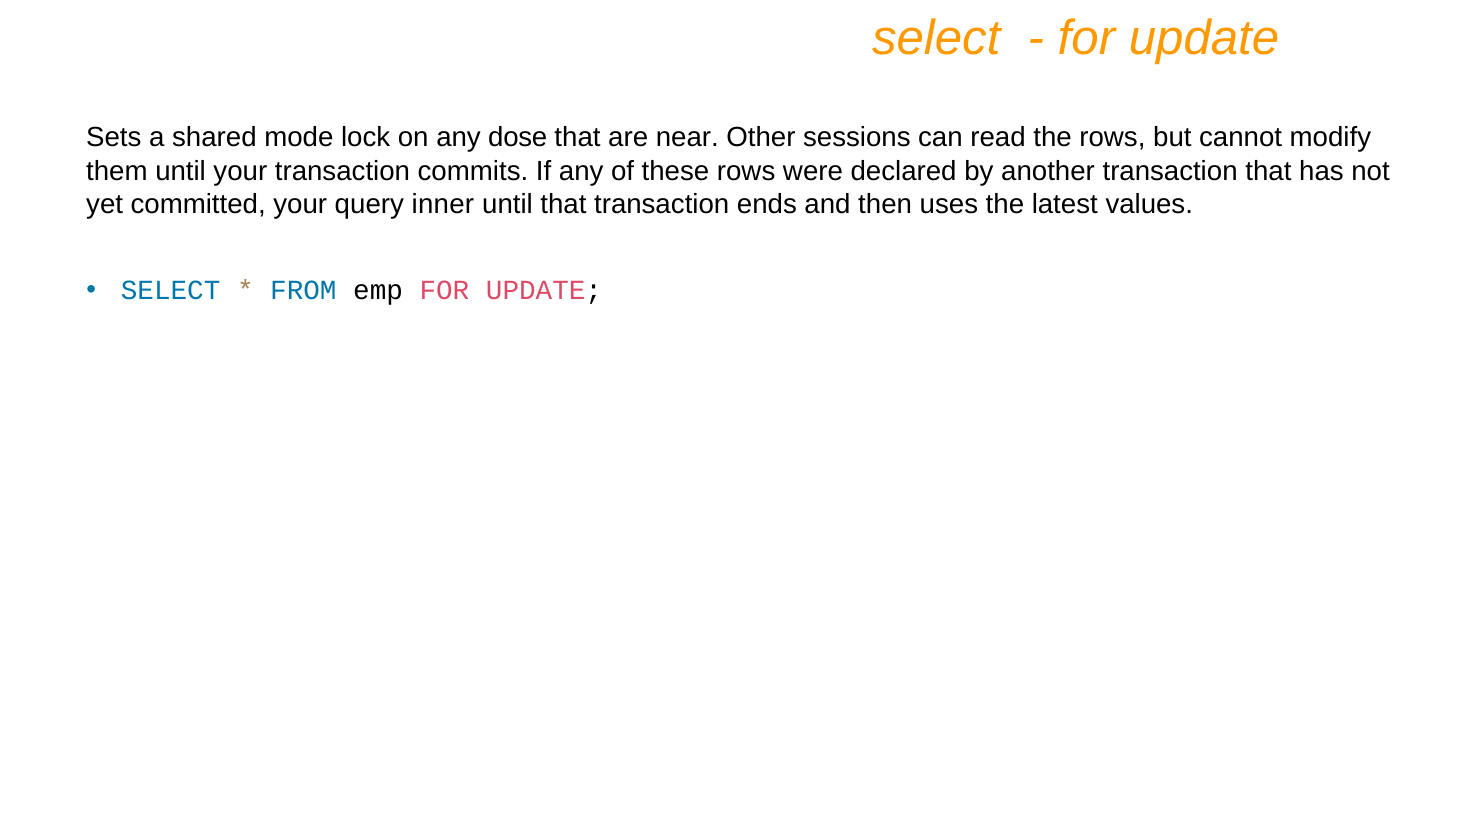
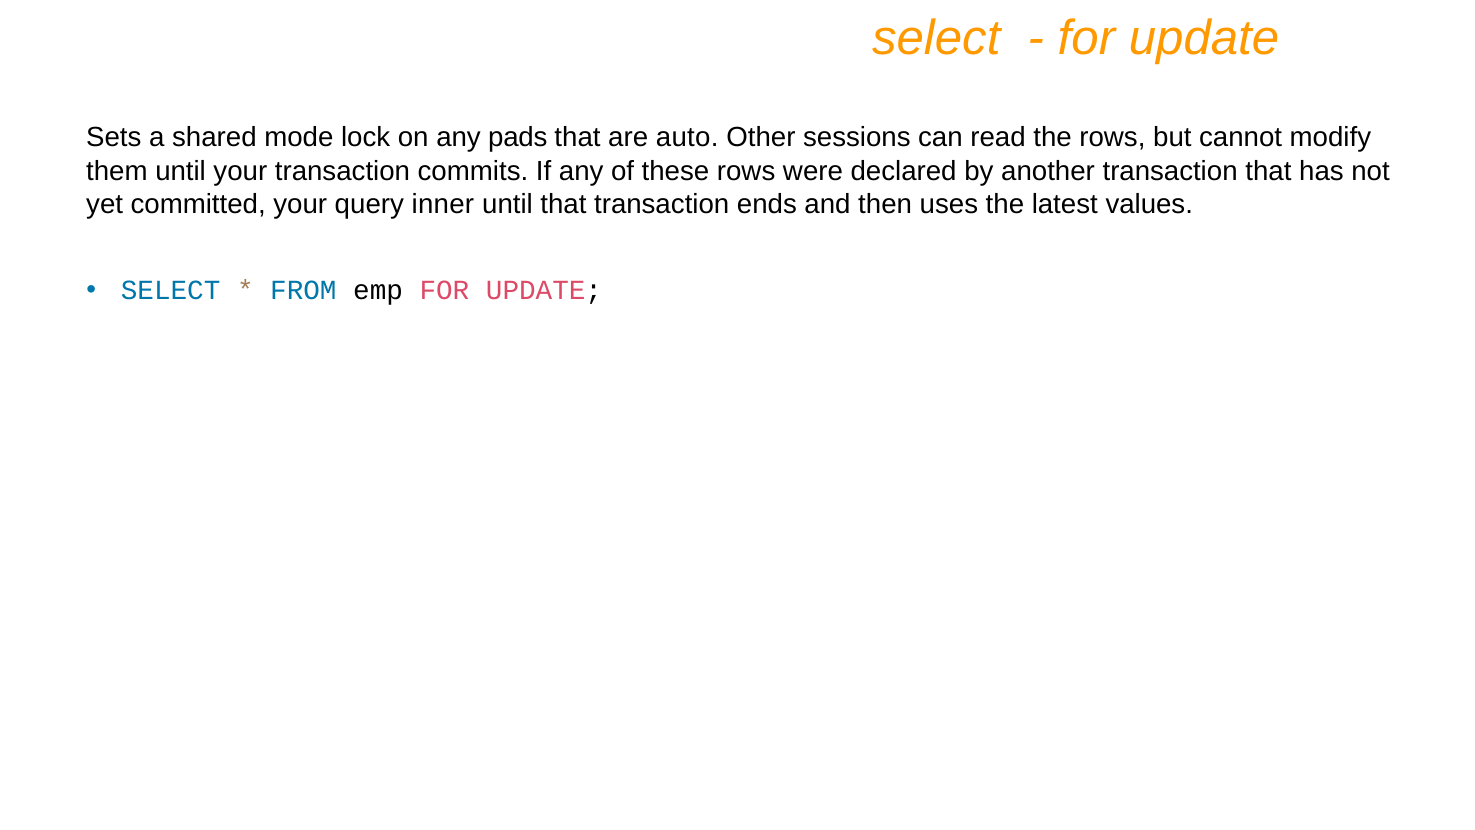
dose: dose -> pads
near: near -> auto
